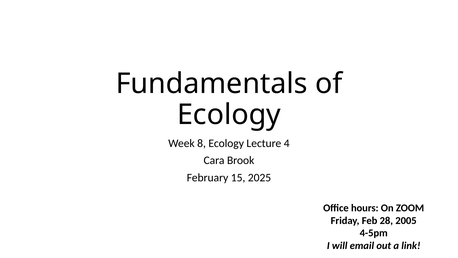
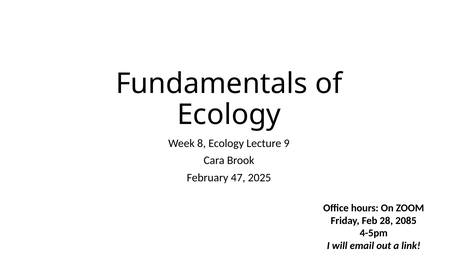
4: 4 -> 9
15: 15 -> 47
2005: 2005 -> 2085
